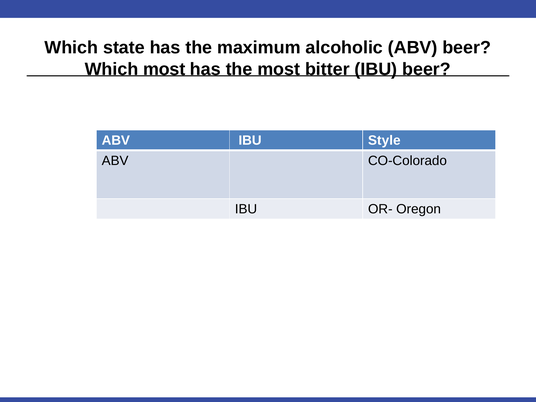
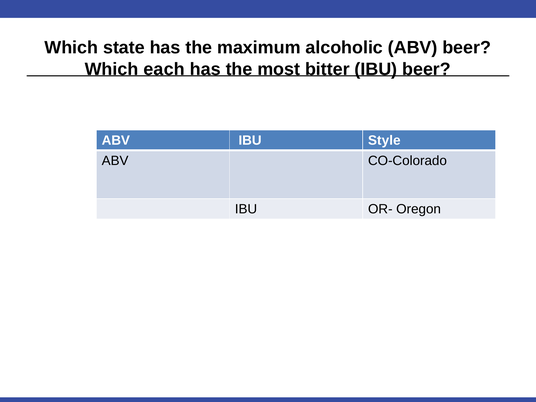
Which most: most -> each
